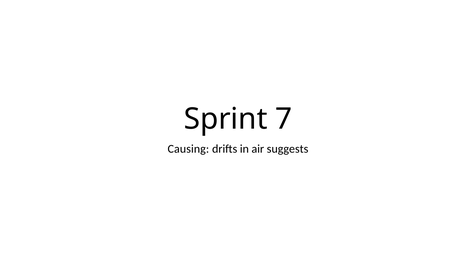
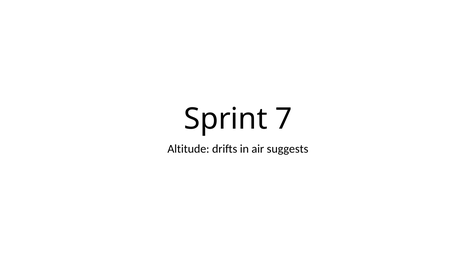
Causing: Causing -> Altitude
